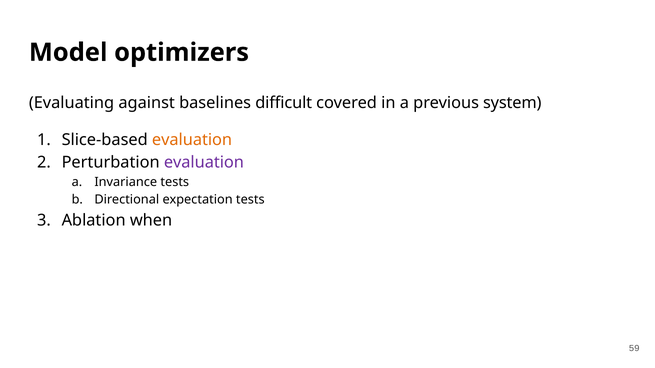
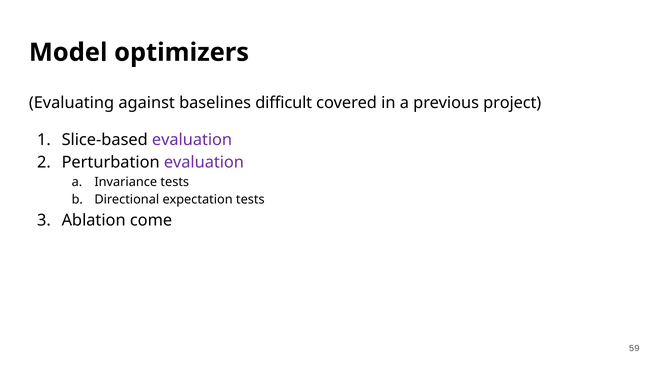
system: system -> project
evaluation at (192, 140) colour: orange -> purple
when: when -> come
